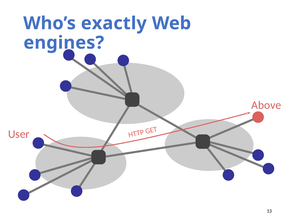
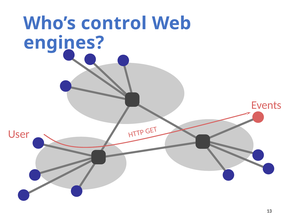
exactly: exactly -> control
Above: Above -> Events
